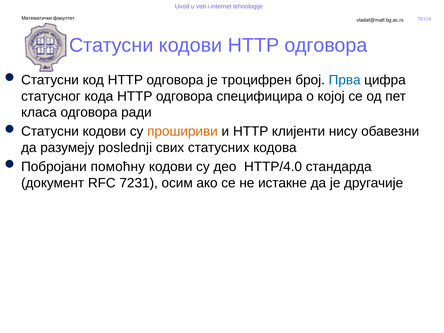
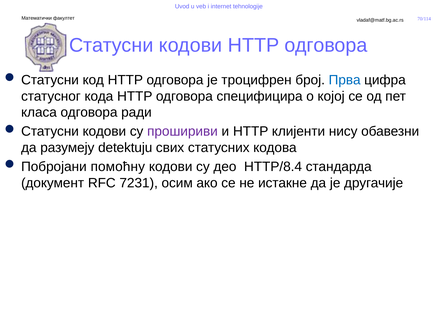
прошириви colour: orange -> purple
poslednji: poslednji -> detektuju
HTTP/4.0: HTTP/4.0 -> HTTP/8.4
